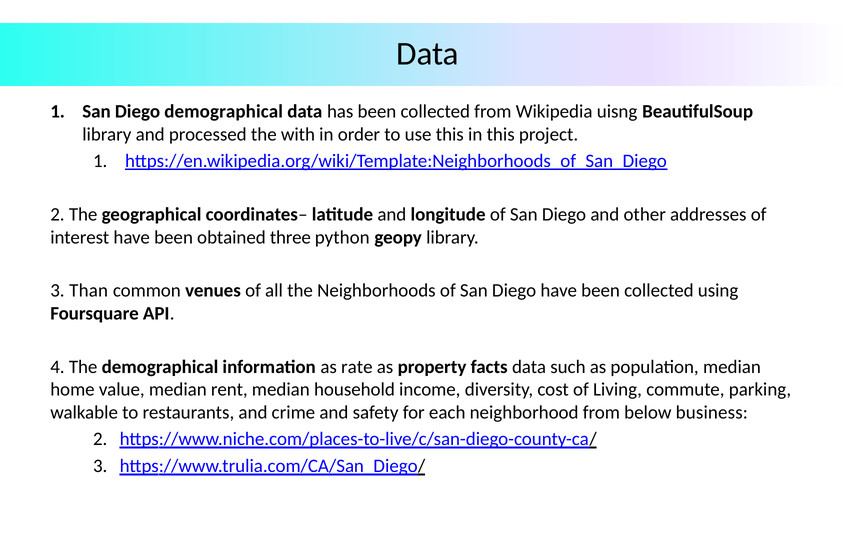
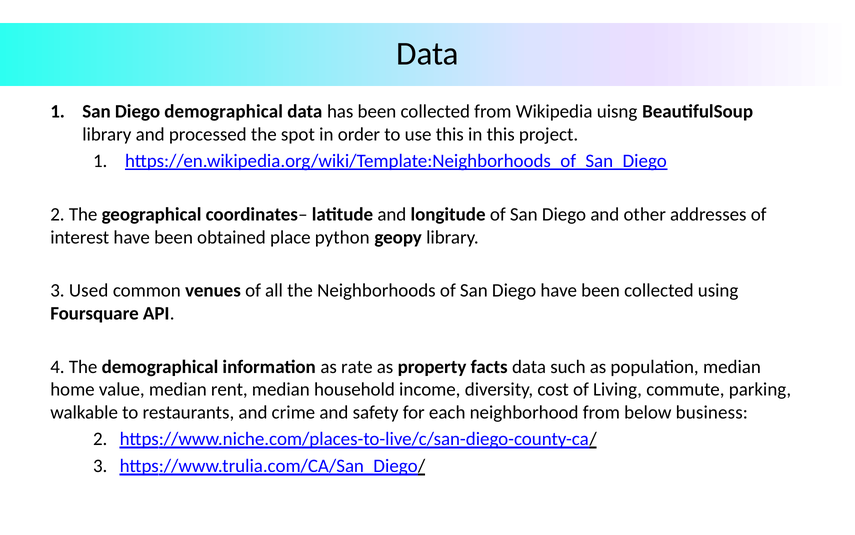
with: with -> spot
three: three -> place
Than: Than -> Used
